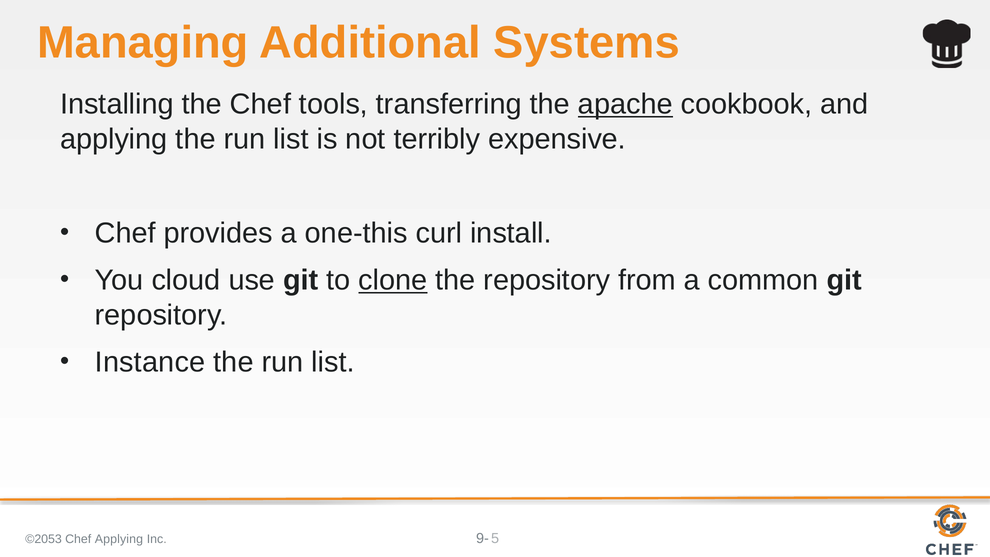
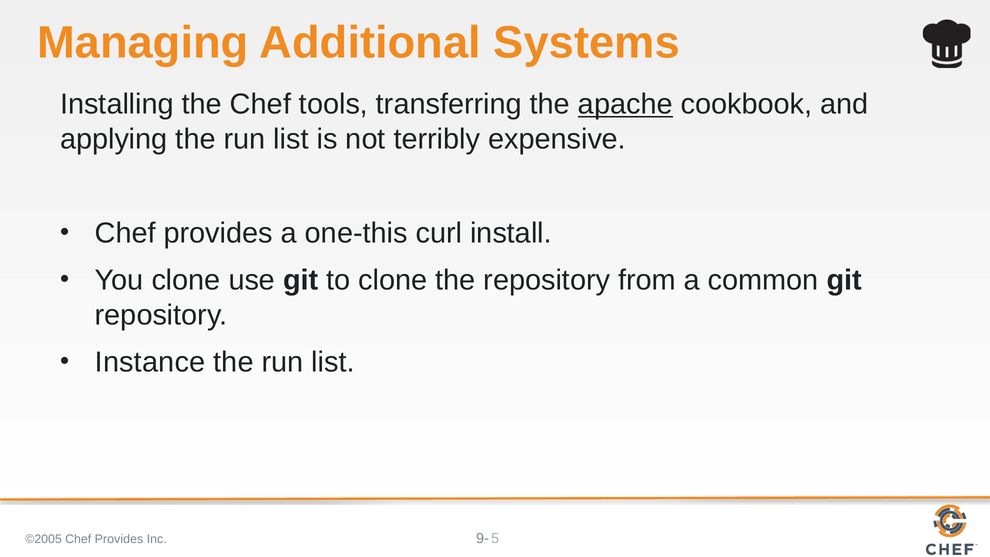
You cloud: cloud -> clone
clone at (393, 280) underline: present -> none
©2053: ©2053 -> ©2005
Applying at (119, 539): Applying -> Provides
